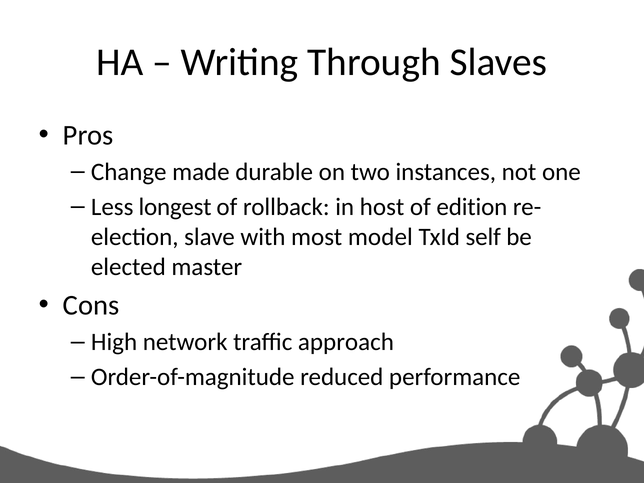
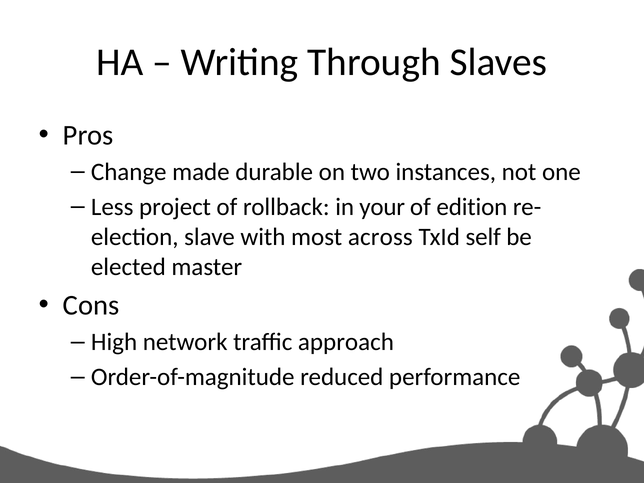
longest: longest -> project
host: host -> your
model: model -> across
